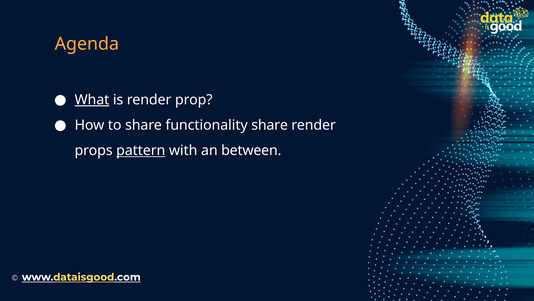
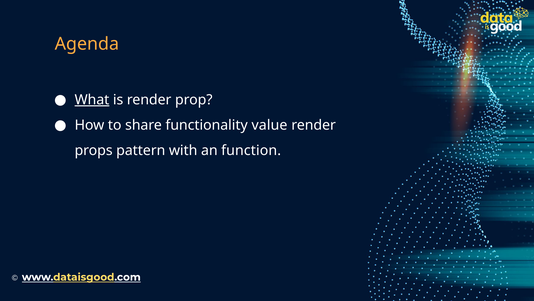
functionality share: share -> value
pattern underline: present -> none
between: between -> function
